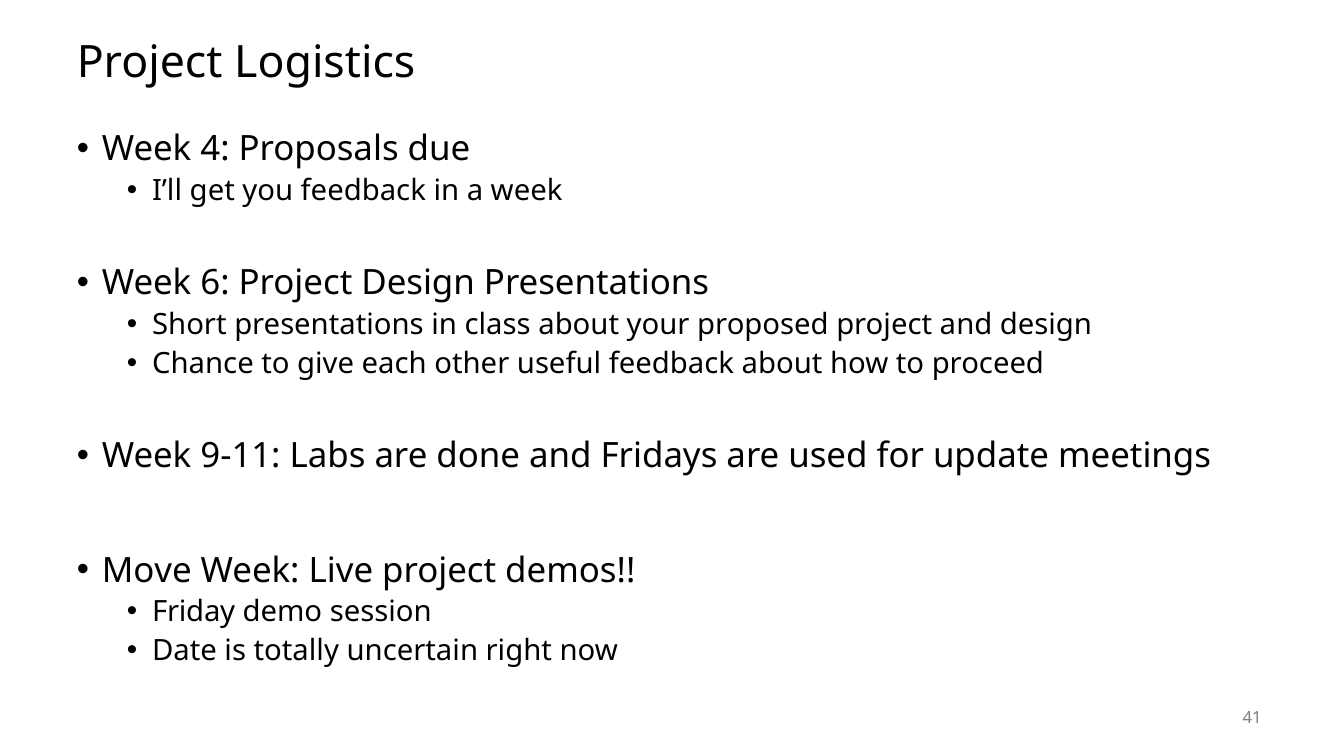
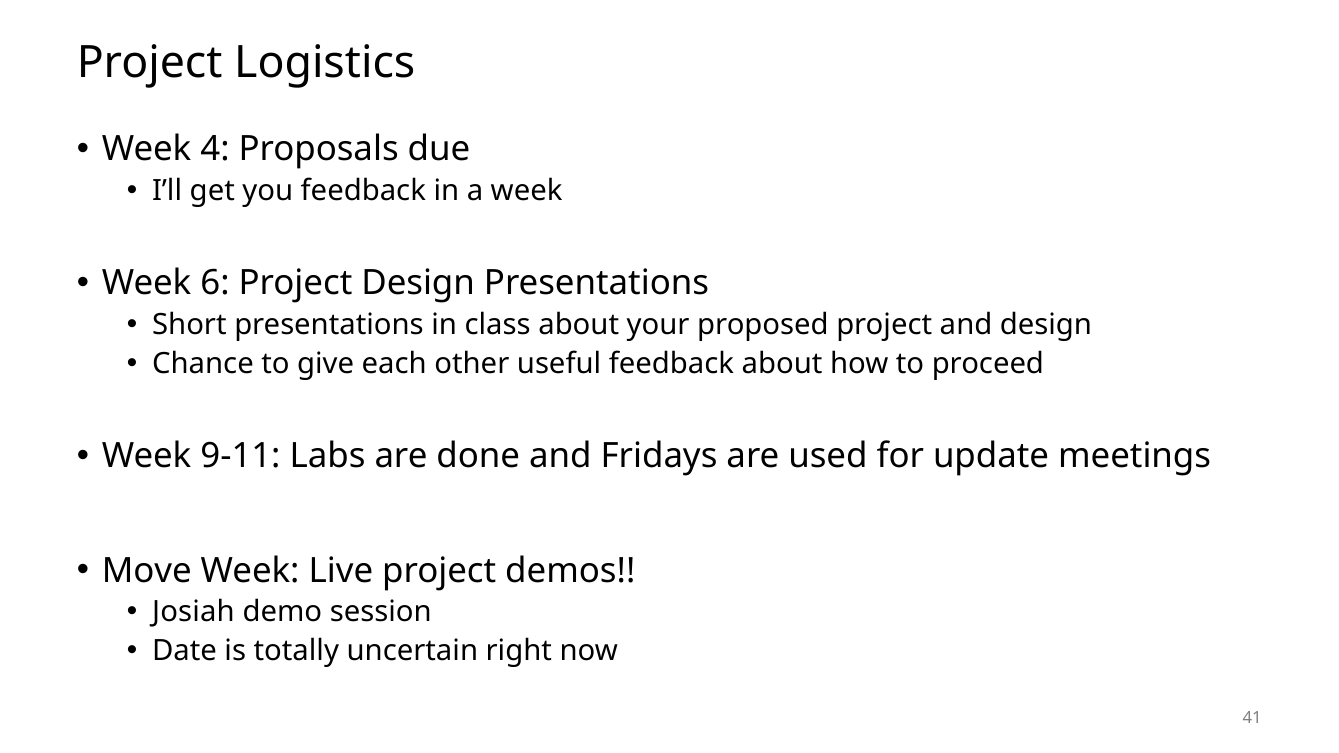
Friday: Friday -> Josiah
